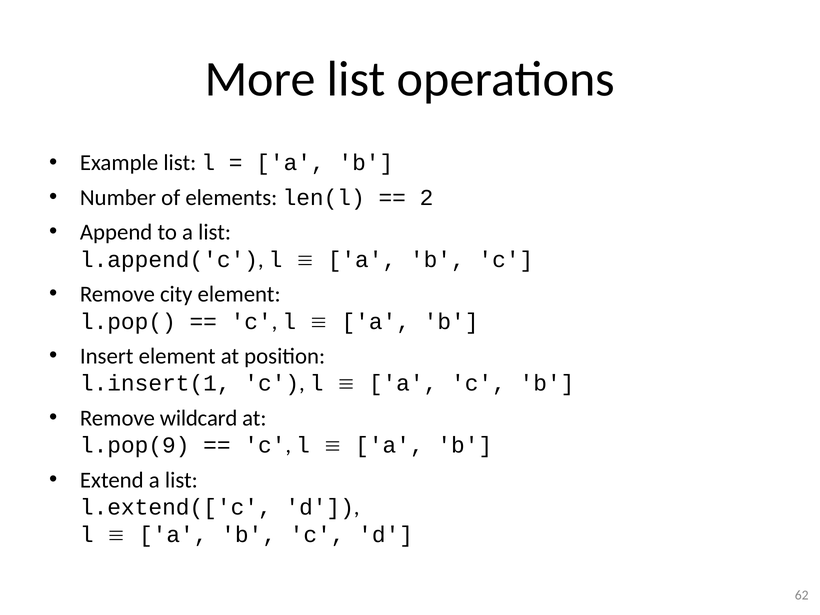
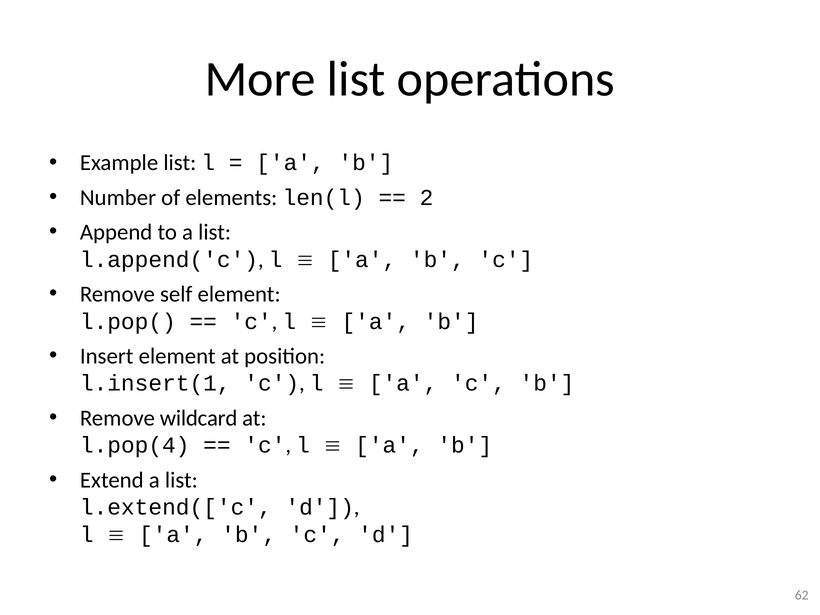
city: city -> self
l.pop(9: l.pop(9 -> l.pop(4
